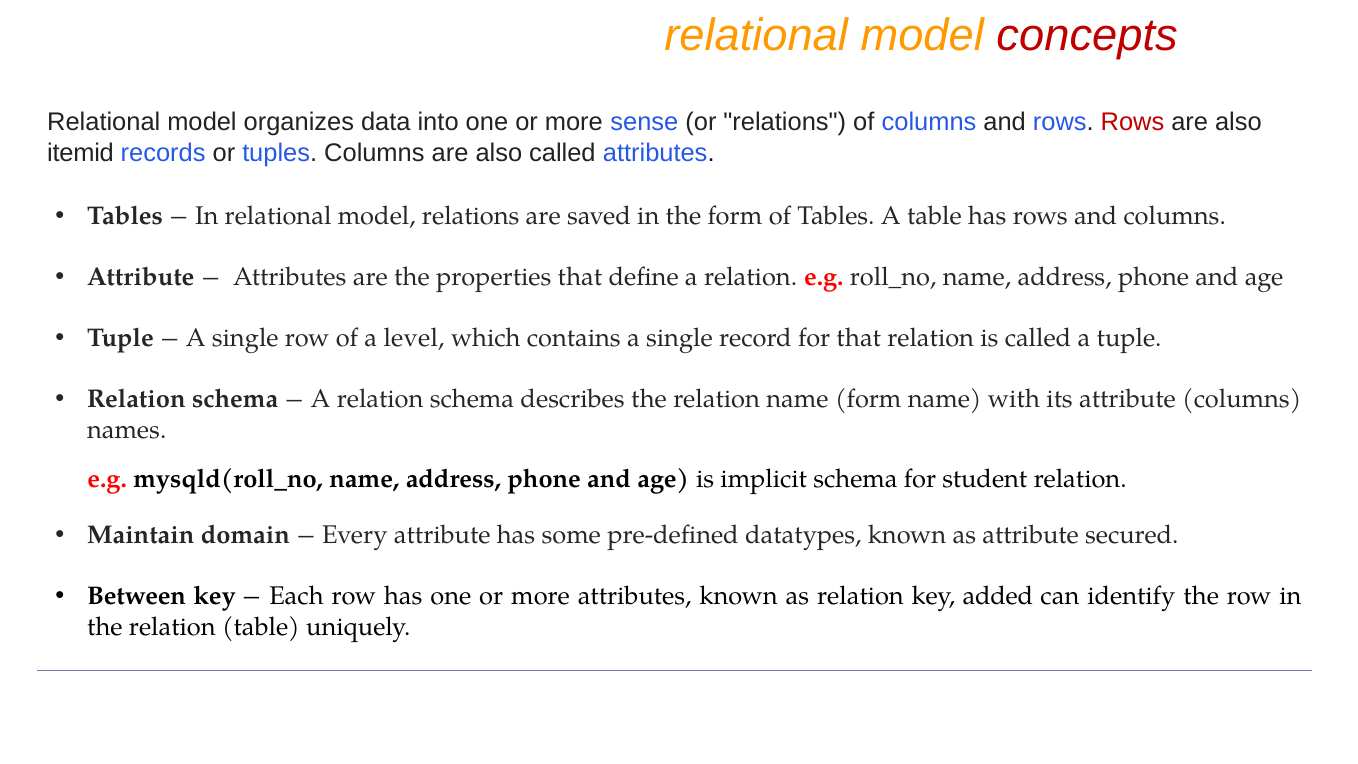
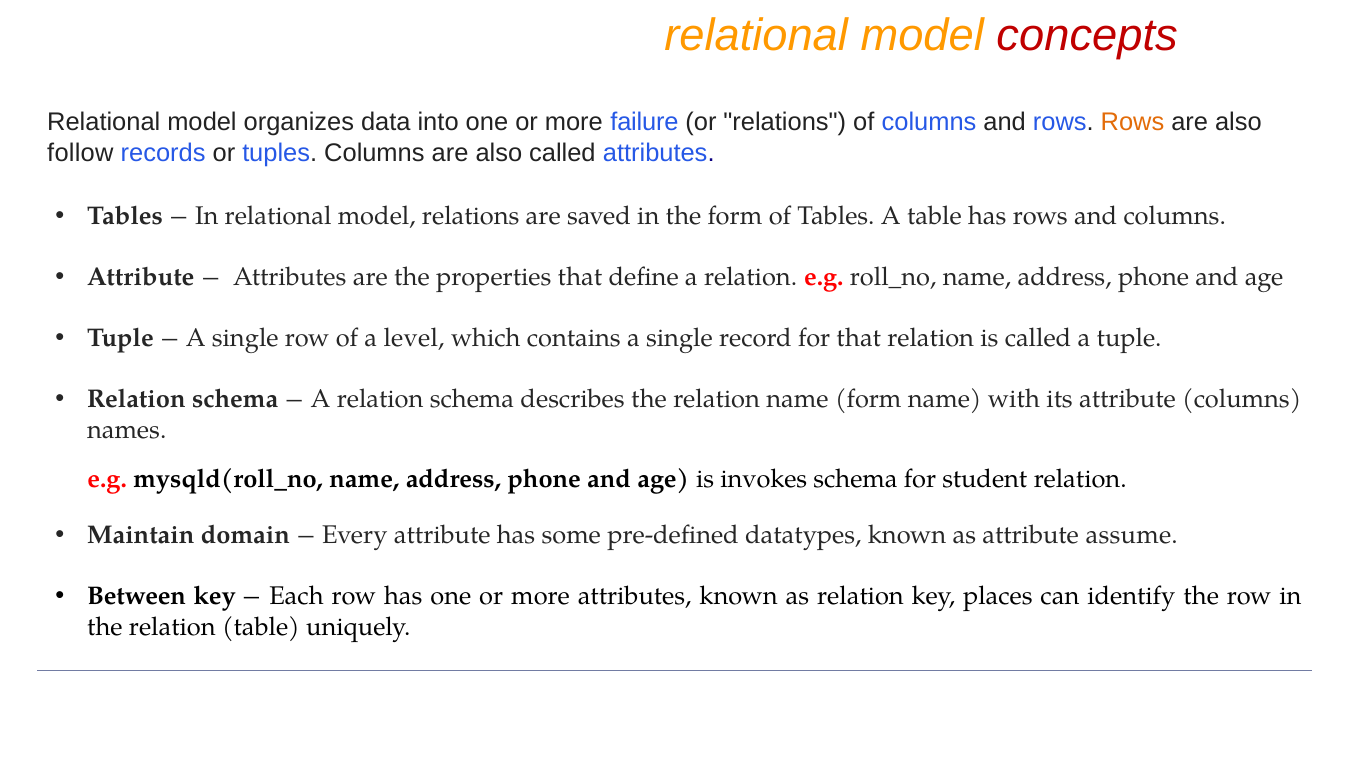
sense: sense -> failure
Rows at (1132, 122) colour: red -> orange
itemid: itemid -> follow
implicit: implicit -> invokes
secured: secured -> assume
added: added -> places
